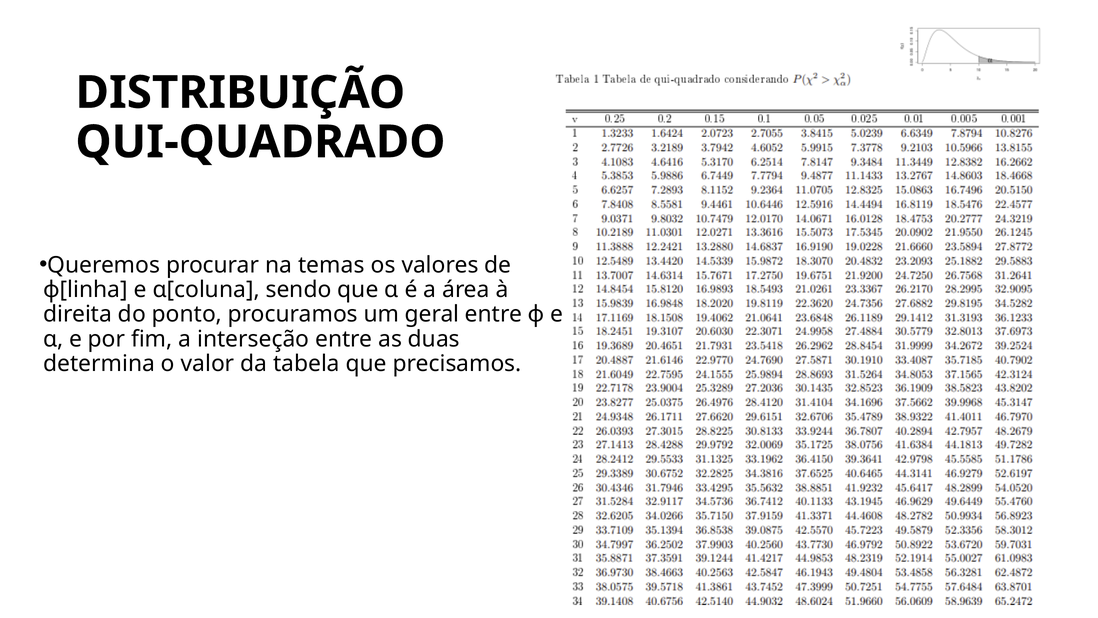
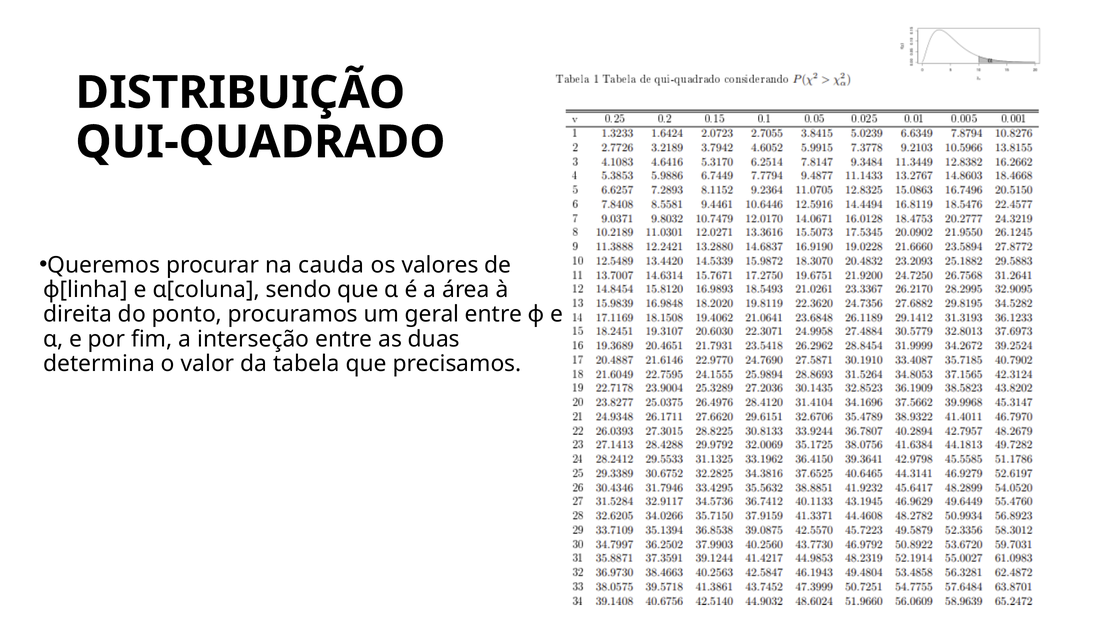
temas: temas -> cauda
